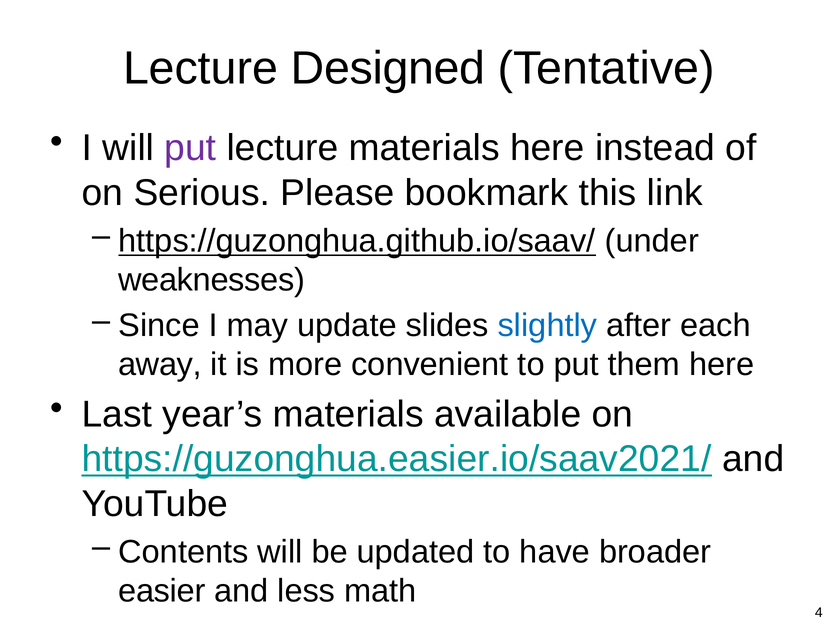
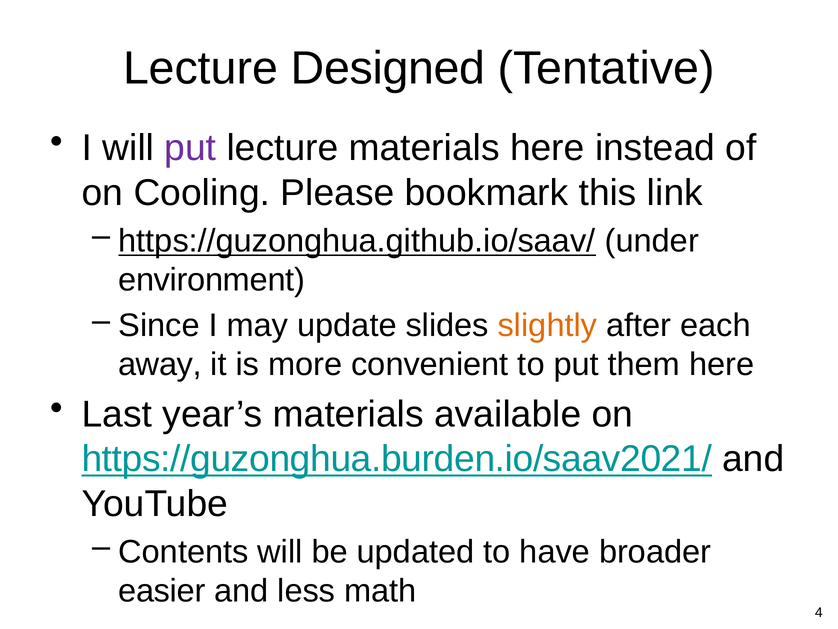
Serious: Serious -> Cooling
weaknesses: weaknesses -> environment
slightly colour: blue -> orange
https://guzonghua.easier.io/saav2021/: https://guzonghua.easier.io/saav2021/ -> https://guzonghua.burden.io/saav2021/
